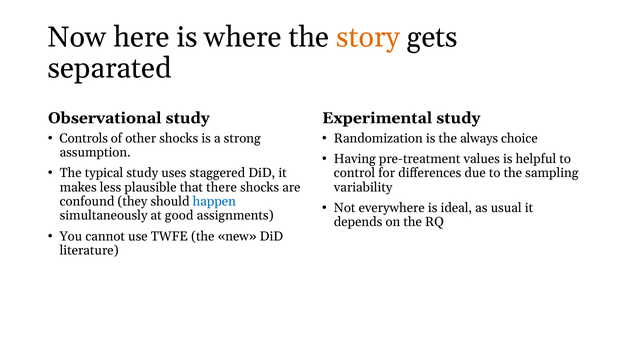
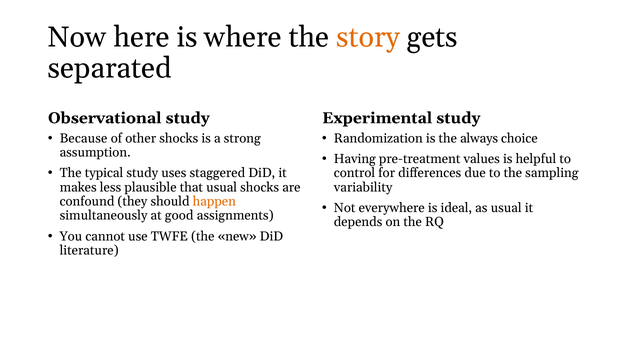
Controls: Controls -> Because
that there: there -> usual
happen colour: blue -> orange
